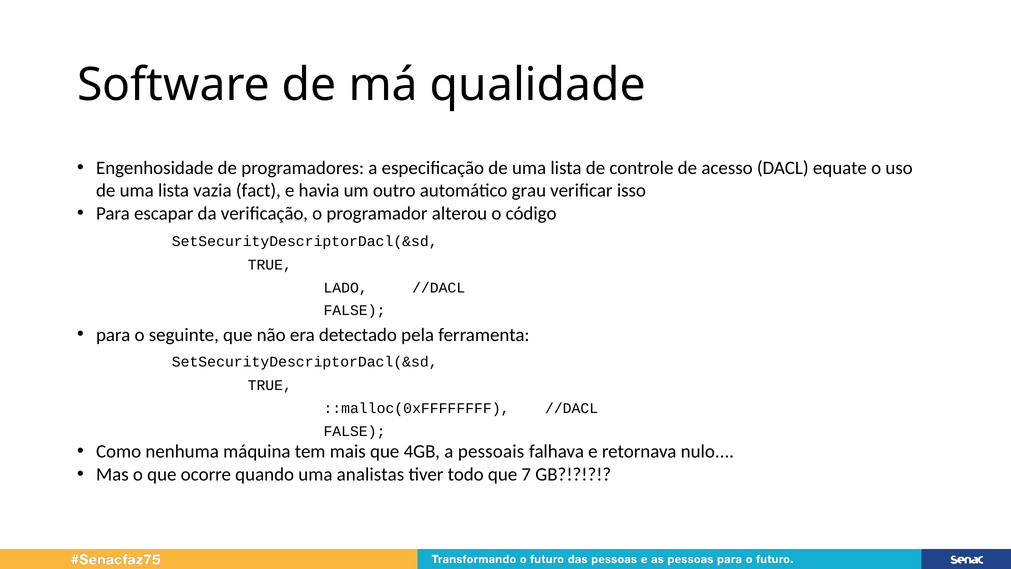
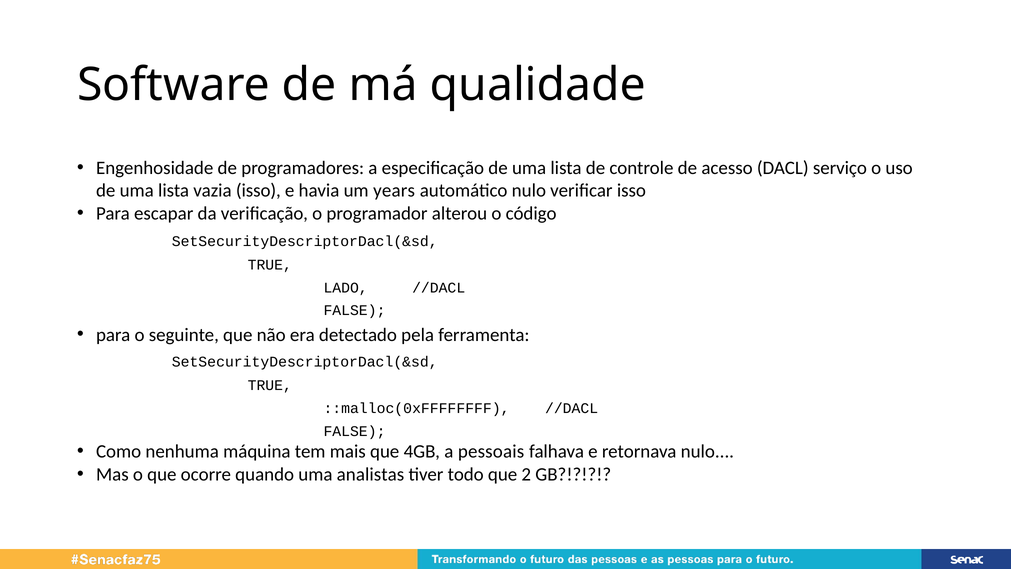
equate: equate -> serviço
vazia fact: fact -> isso
outro: outro -> years
automático grau: grau -> nulo
7: 7 -> 2
